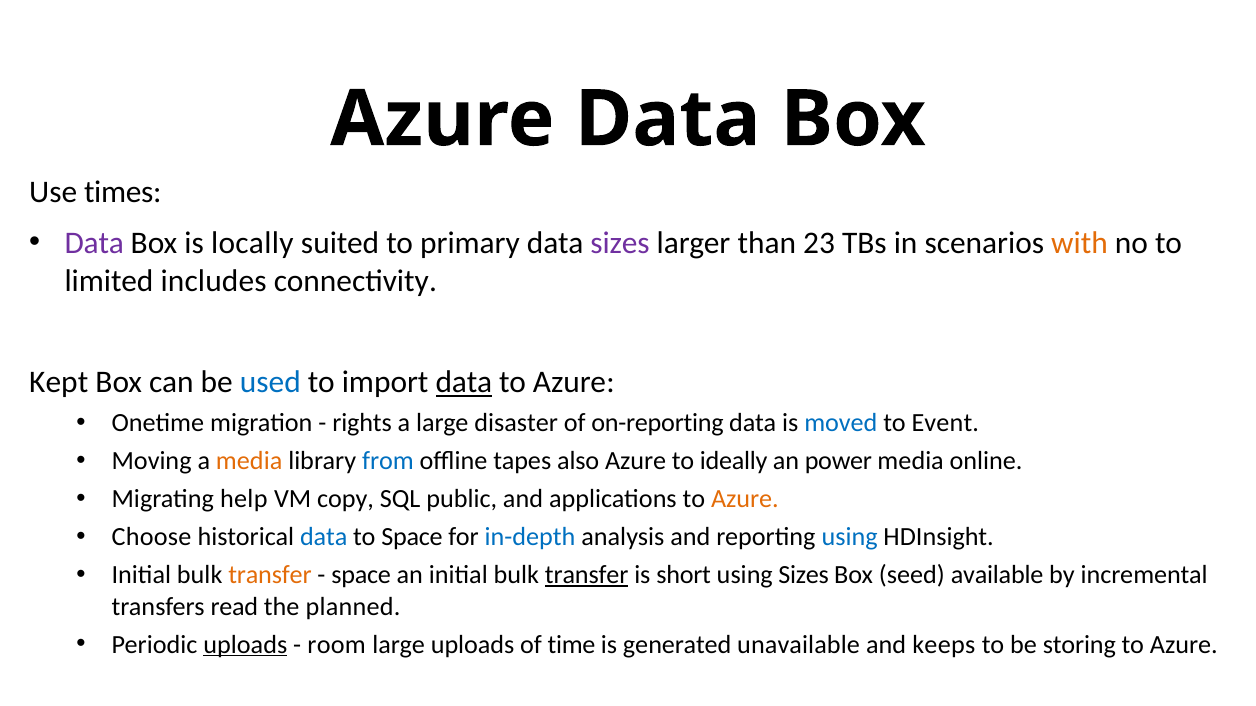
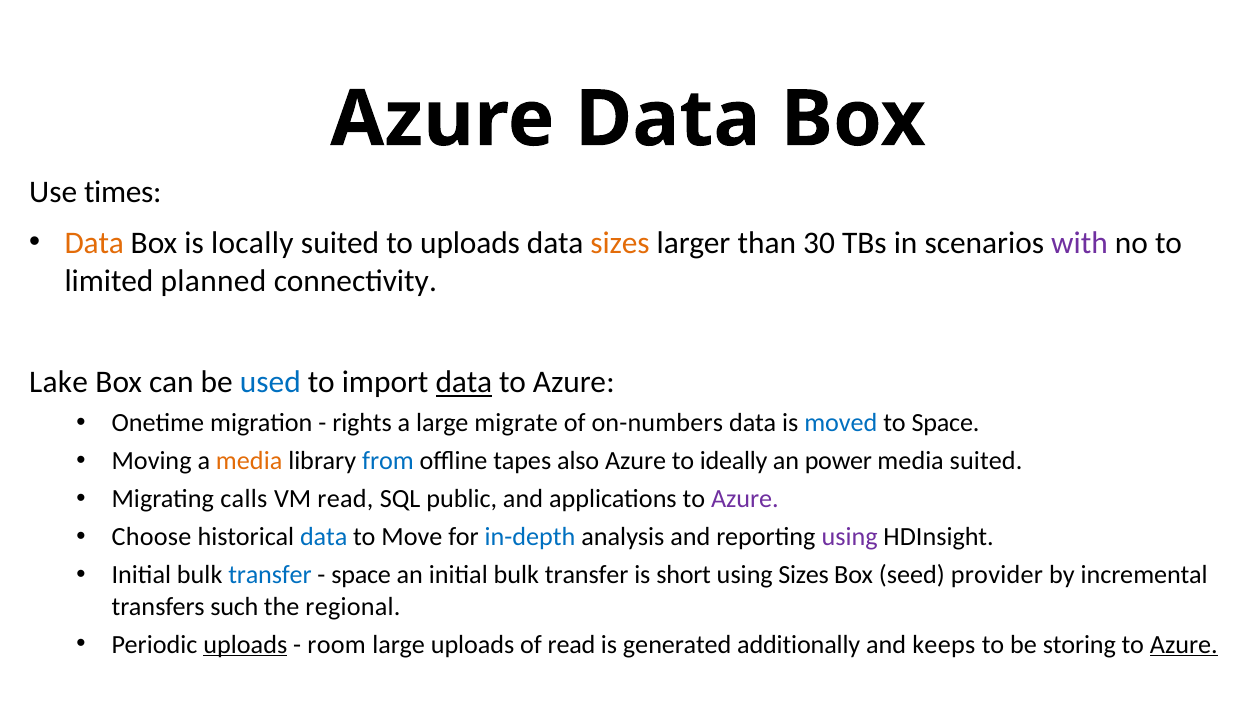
Data at (94, 244) colour: purple -> orange
to primary: primary -> uploads
sizes at (620, 244) colour: purple -> orange
23: 23 -> 30
with colour: orange -> purple
includes: includes -> planned
Kept: Kept -> Lake
disaster: disaster -> migrate
on-reporting: on-reporting -> on-numbers
to Event: Event -> Space
media online: online -> suited
help: help -> calls
VM copy: copy -> read
Azure at (745, 499) colour: orange -> purple
to Space: Space -> Move
using at (850, 537) colour: blue -> purple
transfer at (270, 575) colour: orange -> blue
transfer at (587, 575) underline: present -> none
available: available -> provider
read: read -> such
planned: planned -> regional
of time: time -> read
unavailable: unavailable -> additionally
Azure at (1184, 645) underline: none -> present
